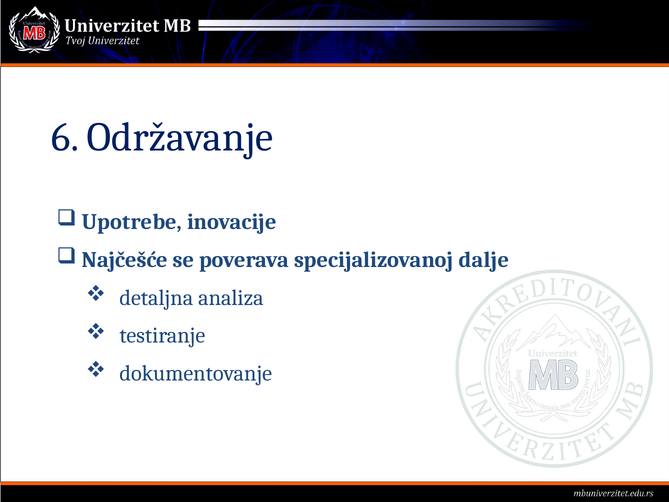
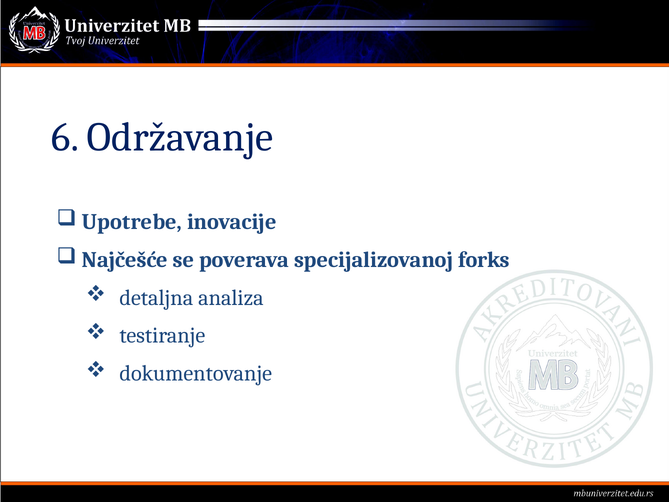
dalje: dalje -> forks
